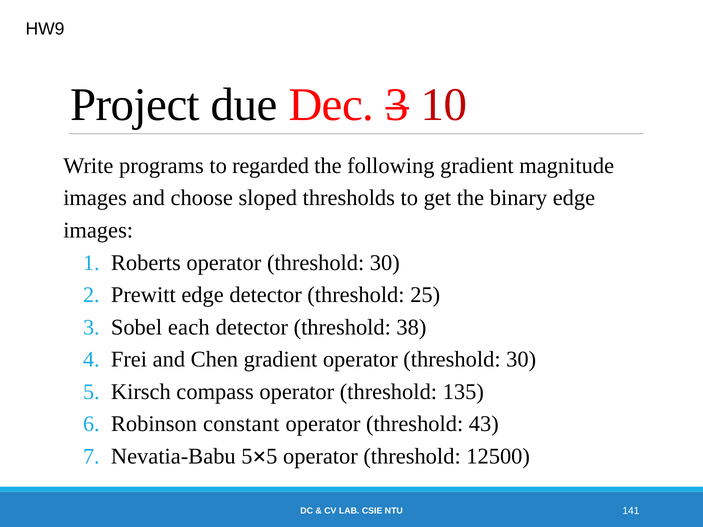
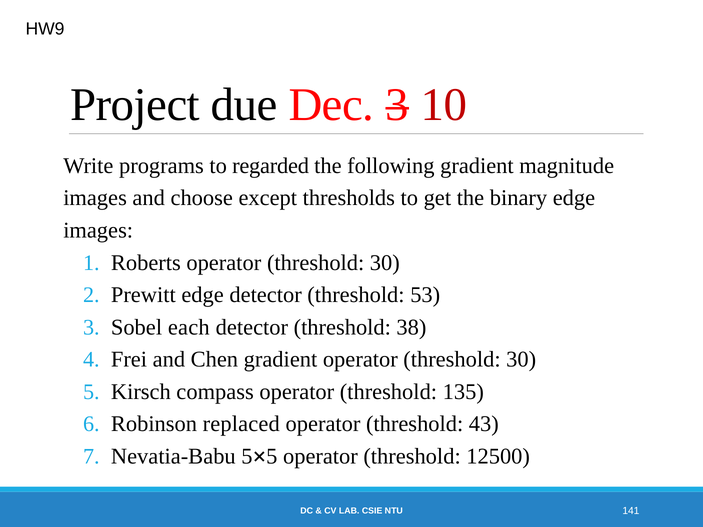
sloped: sloped -> except
25: 25 -> 53
constant: constant -> replaced
